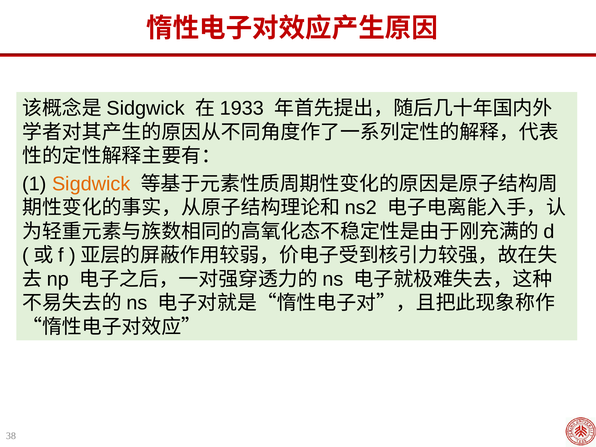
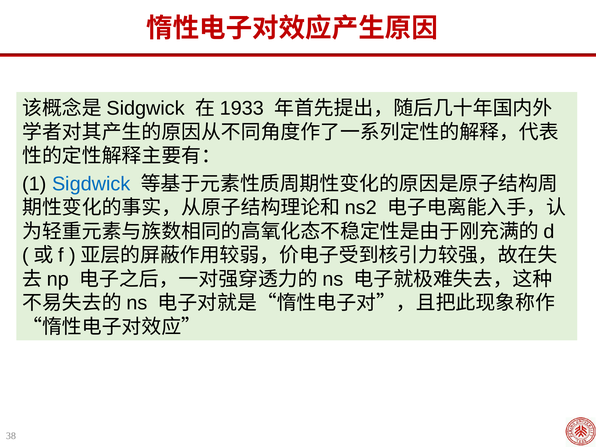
Sigdwick colour: orange -> blue
